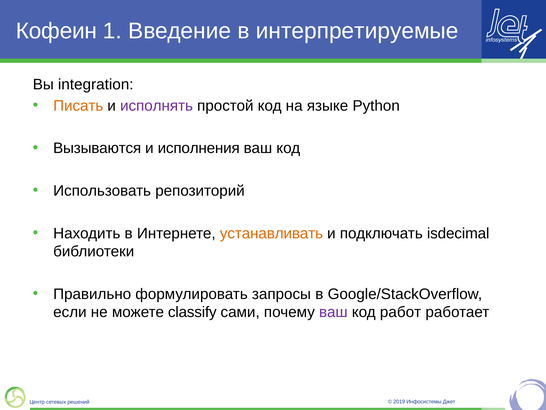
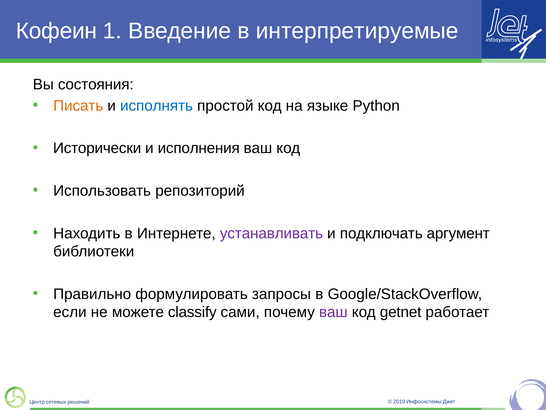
integration: integration -> состояния
исполнять colour: purple -> blue
Вызываются: Вызываются -> Исторически
устанавливать colour: orange -> purple
isdecimal: isdecimal -> аргумент
работ: работ -> getnet
